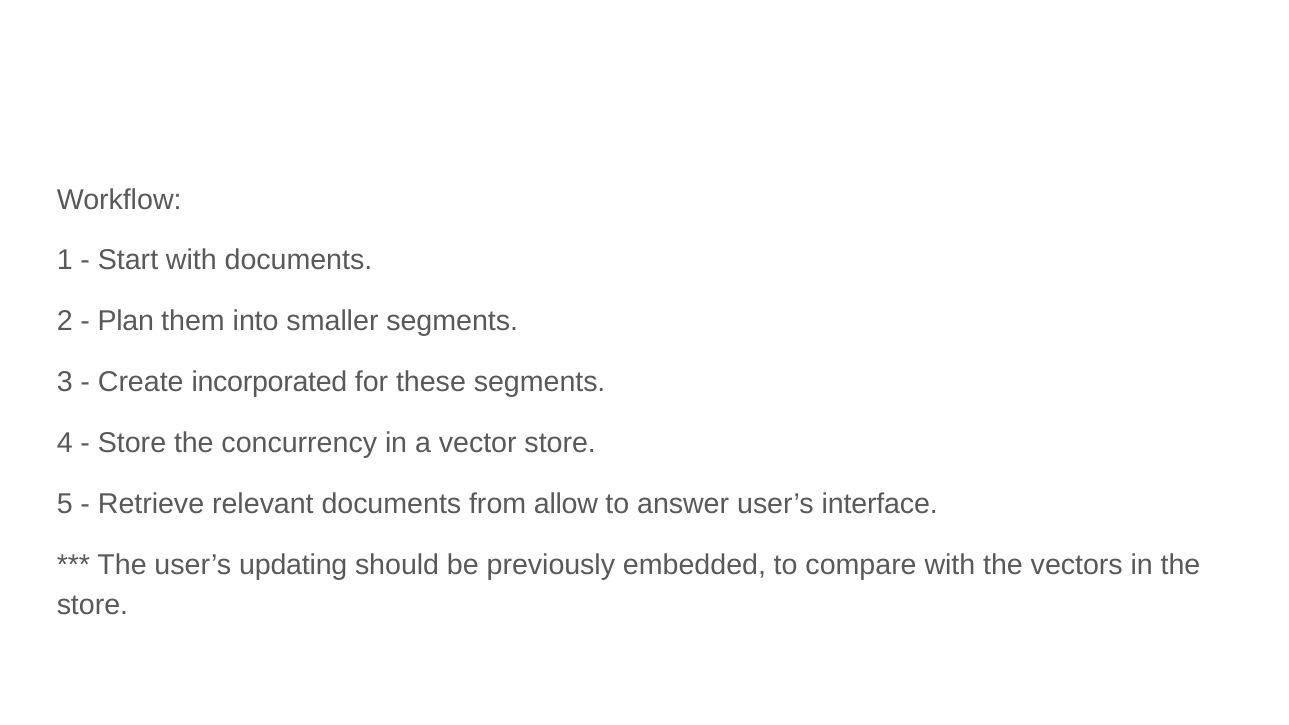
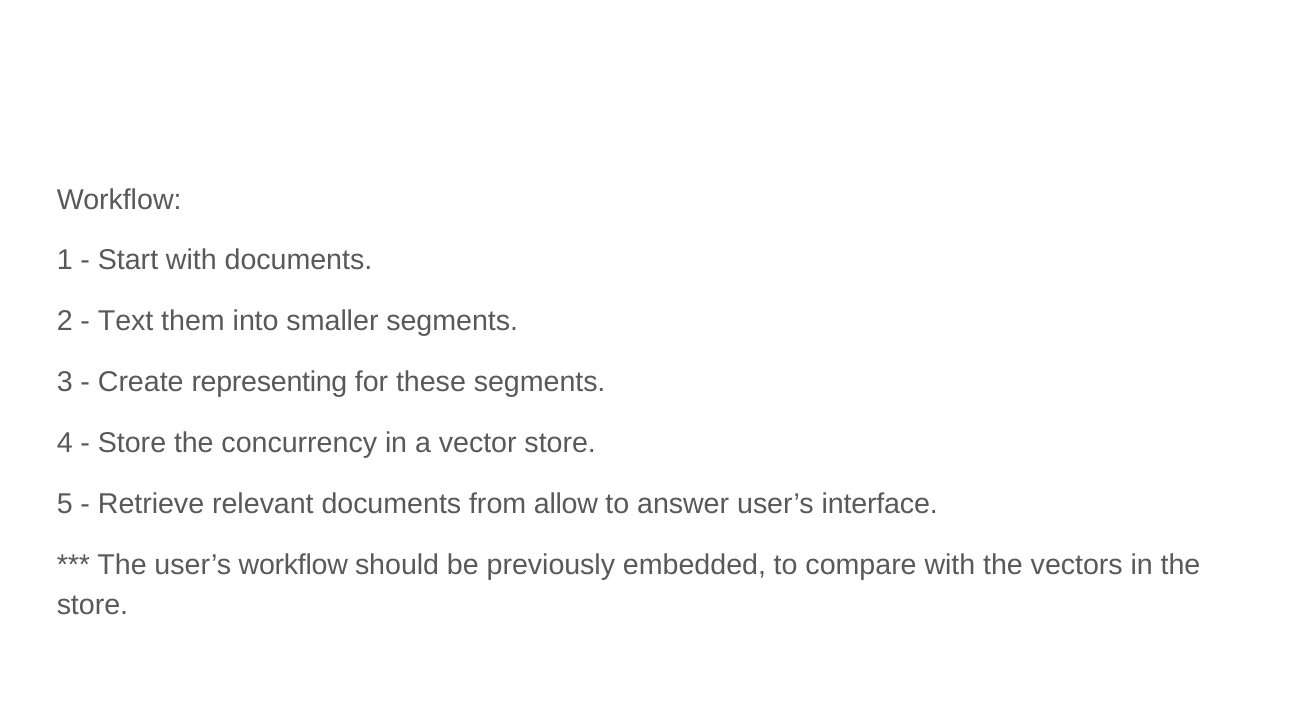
Plan: Plan -> Text
incorporated: incorporated -> representing
user’s updating: updating -> workflow
